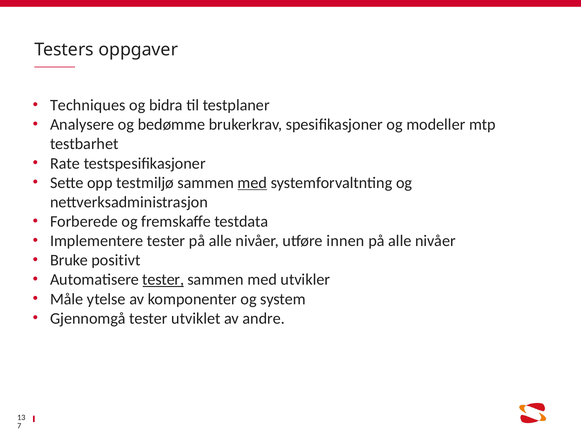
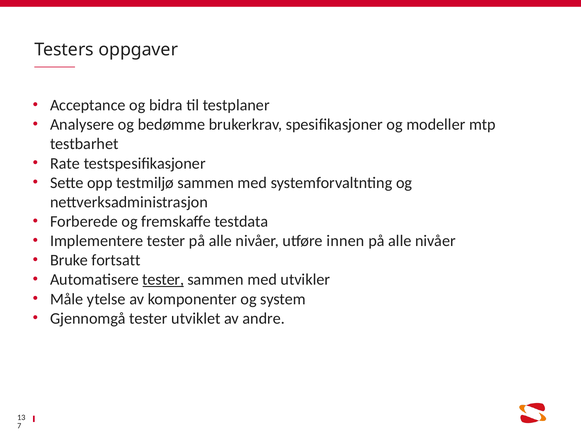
Techniques: Techniques -> Acceptance
med at (252, 183) underline: present -> none
positivt: positivt -> fortsatt
